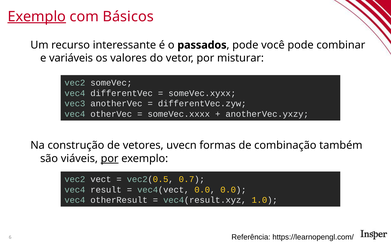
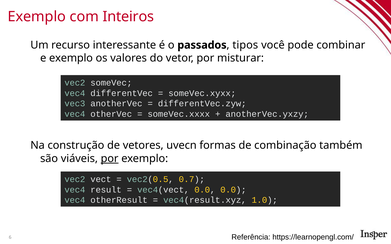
Exemplo at (37, 17) underline: present -> none
Básicos: Básicos -> Inteiros
pode at (245, 45): pode -> tipos
e variáveis: variáveis -> exemplo
